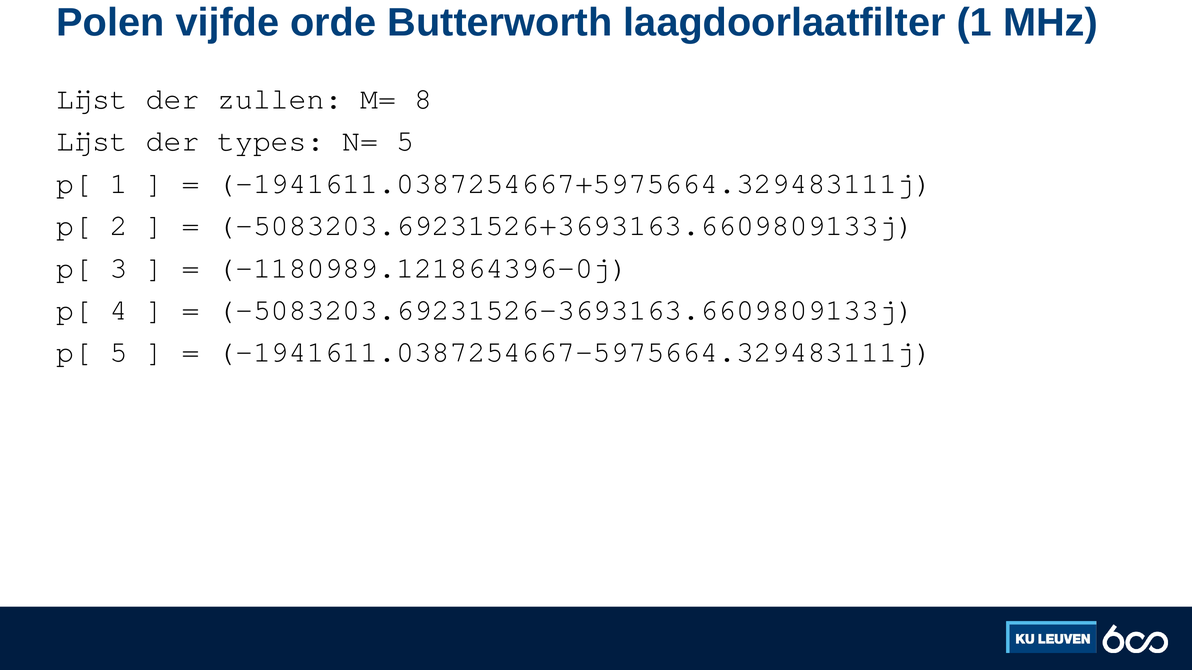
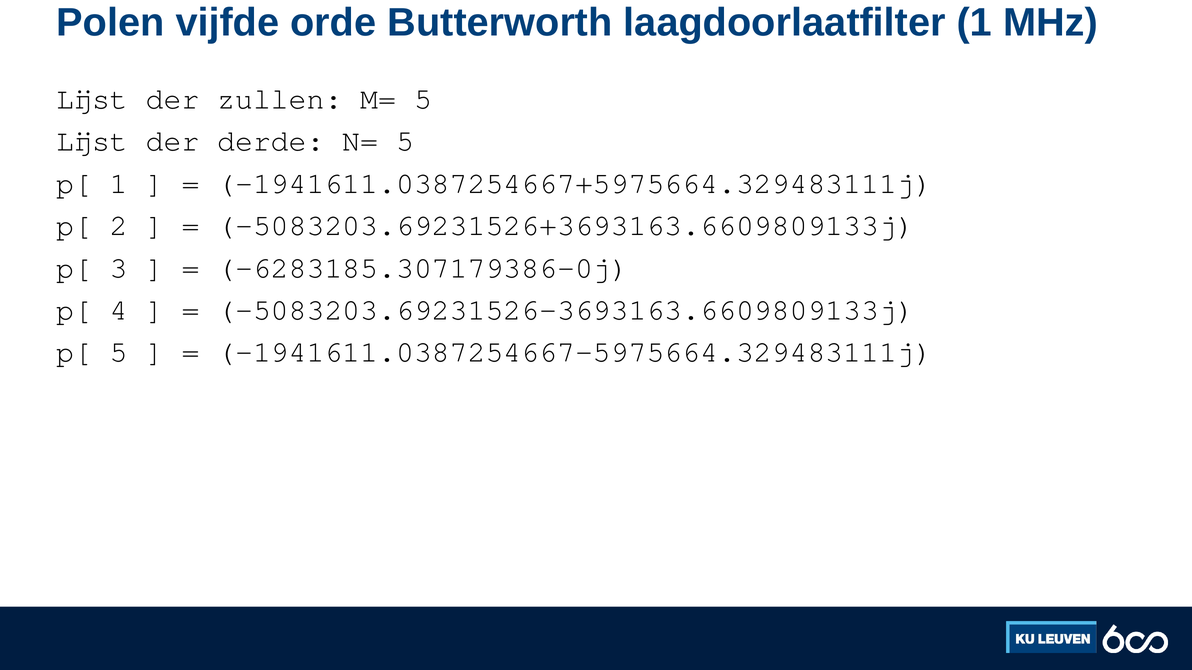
M= 8: 8 -> 5
types: types -> derde
-1180989.121864396-0j: -1180989.121864396-0j -> -6283185.307179386-0j
